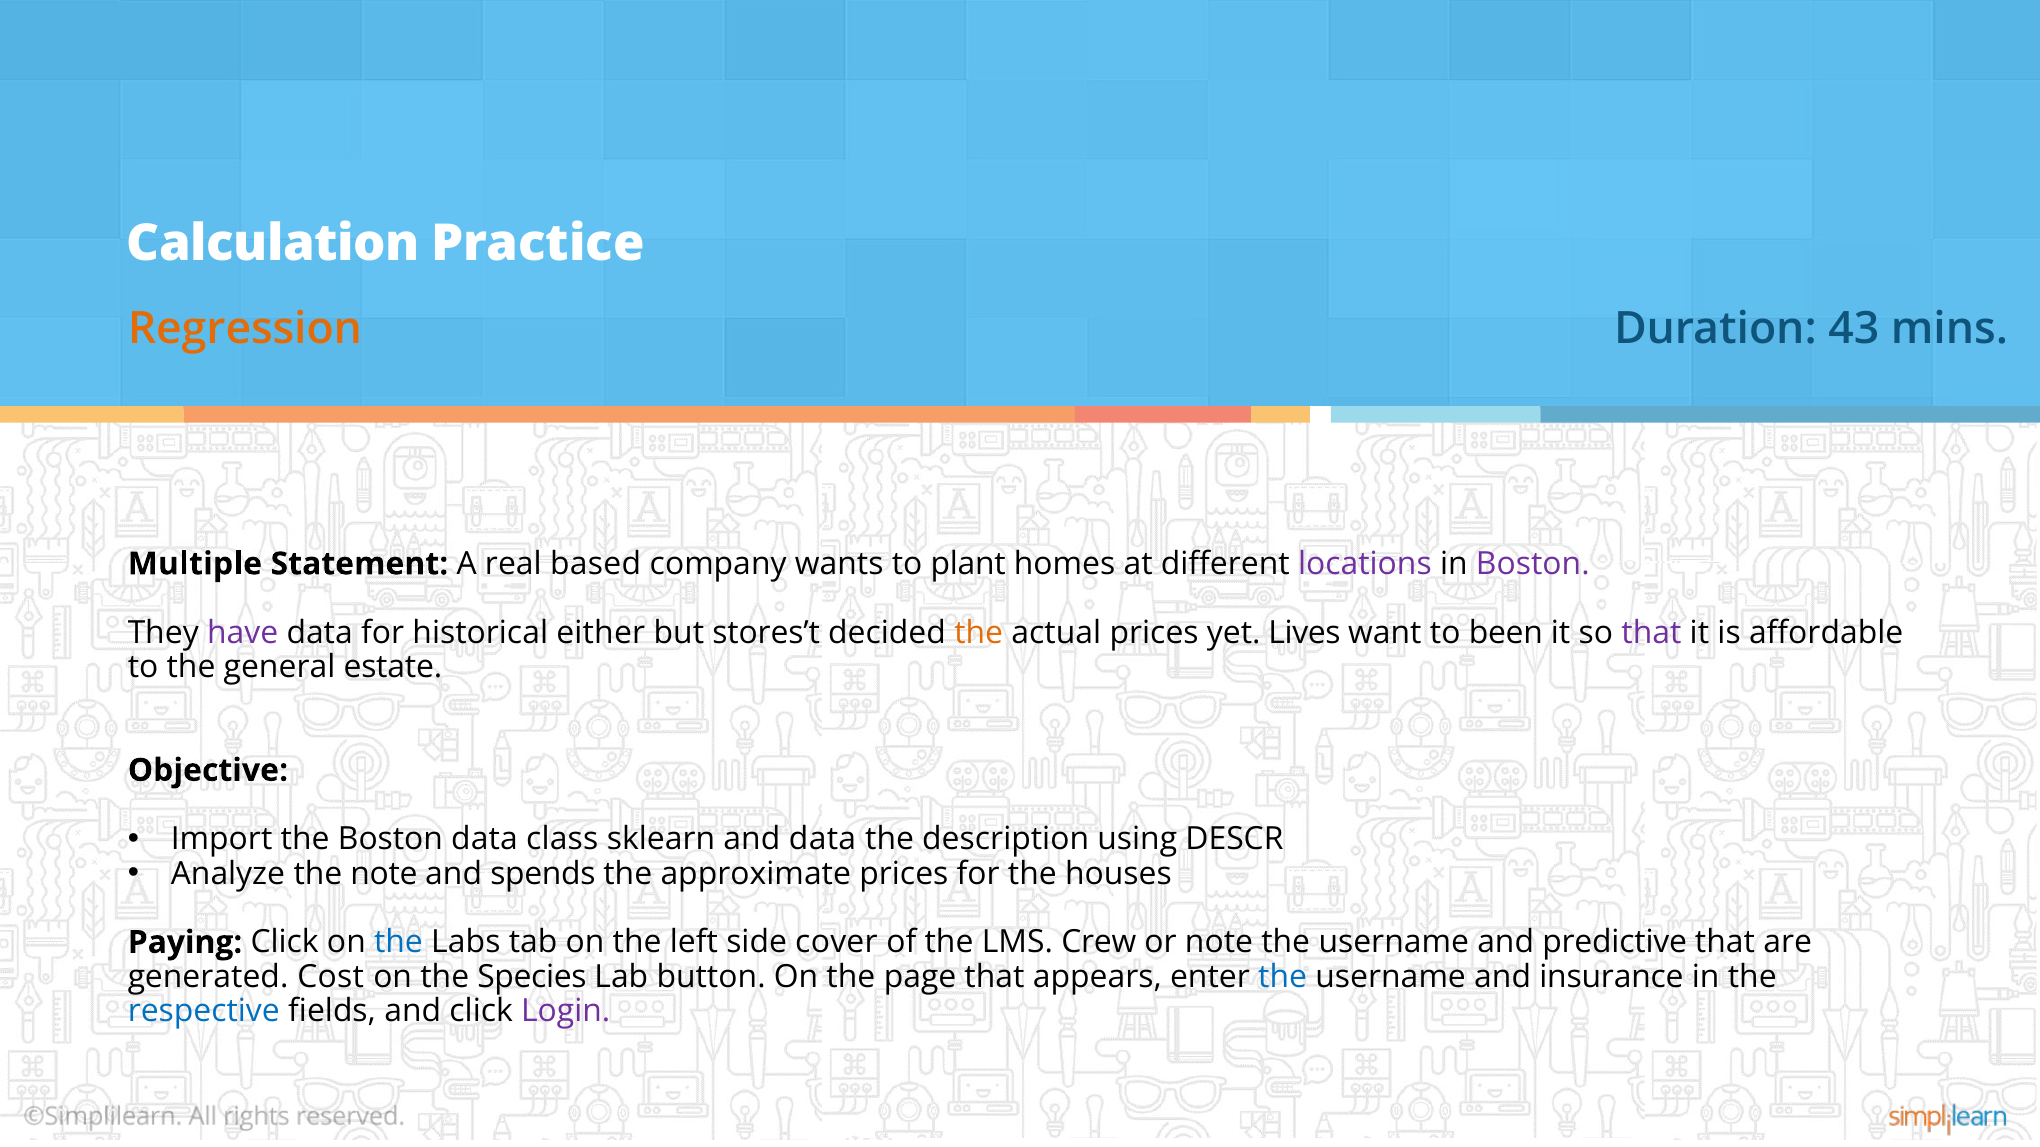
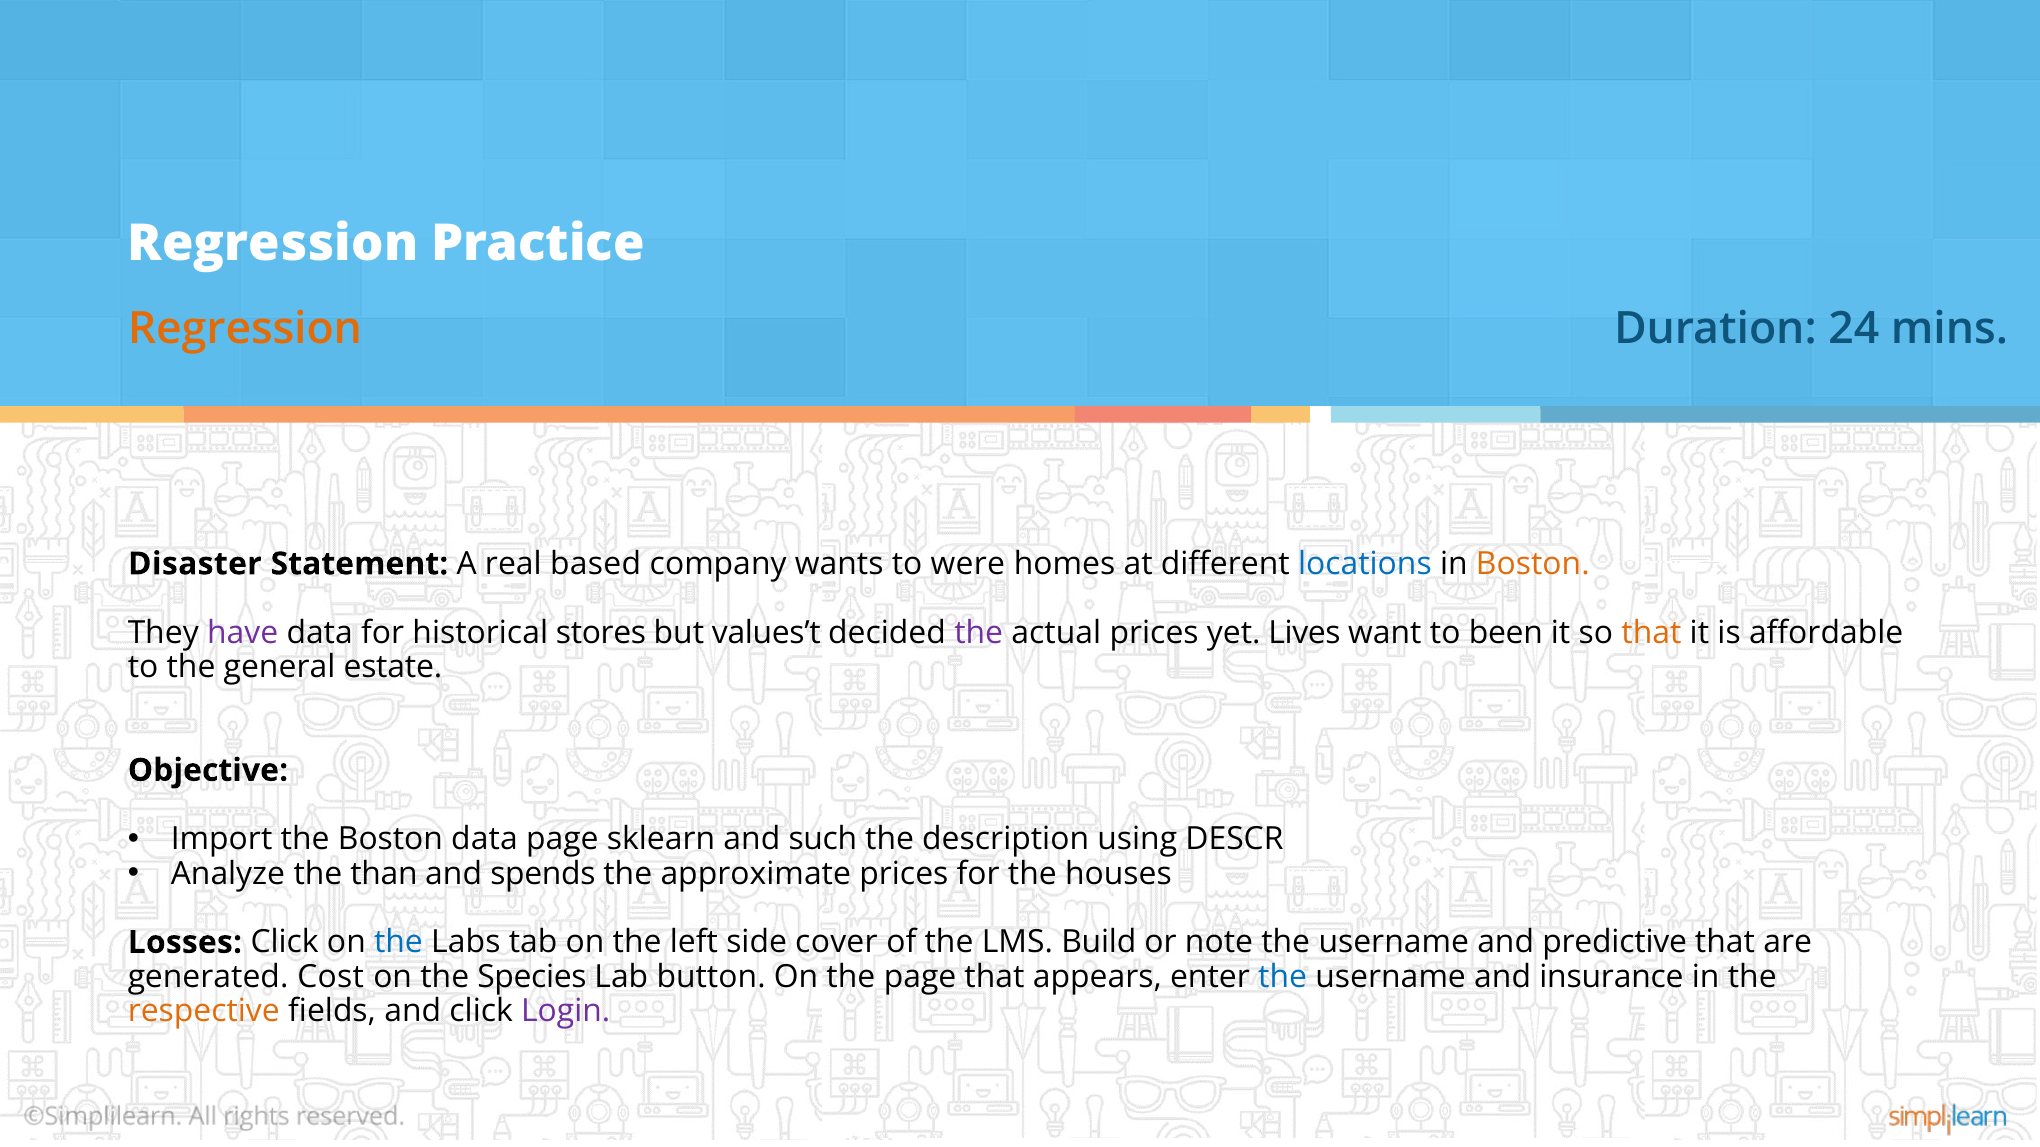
Calculation at (273, 244): Calculation -> Regression
43: 43 -> 24
Multiple: Multiple -> Disaster
plant: plant -> were
locations colour: purple -> blue
Boston at (1533, 564) colour: purple -> orange
either: either -> stores
stores’t: stores’t -> values’t
the at (979, 633) colour: orange -> purple
that at (1651, 633) colour: purple -> orange
data class: class -> page
and data: data -> such
the note: note -> than
Paying: Paying -> Losses
Crew: Crew -> Build
respective colour: blue -> orange
